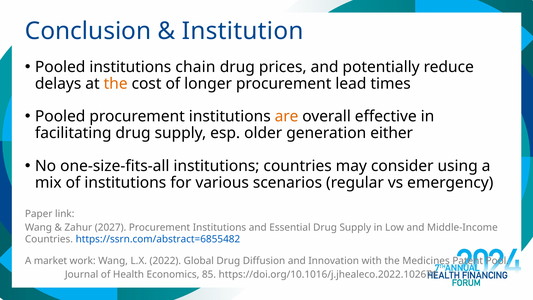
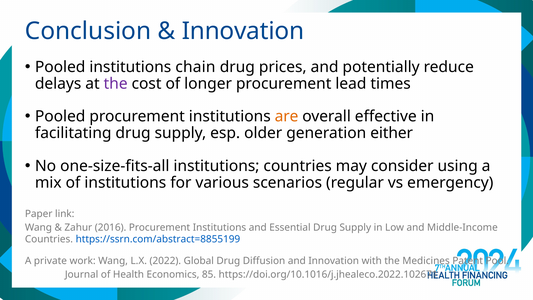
Institution at (243, 31): Institution -> Innovation
the at (116, 84) colour: orange -> purple
2027: 2027 -> 2016
https://ssrn.com/abstract=6855482: https://ssrn.com/abstract=6855482 -> https://ssrn.com/abstract=8855199
market: market -> private
